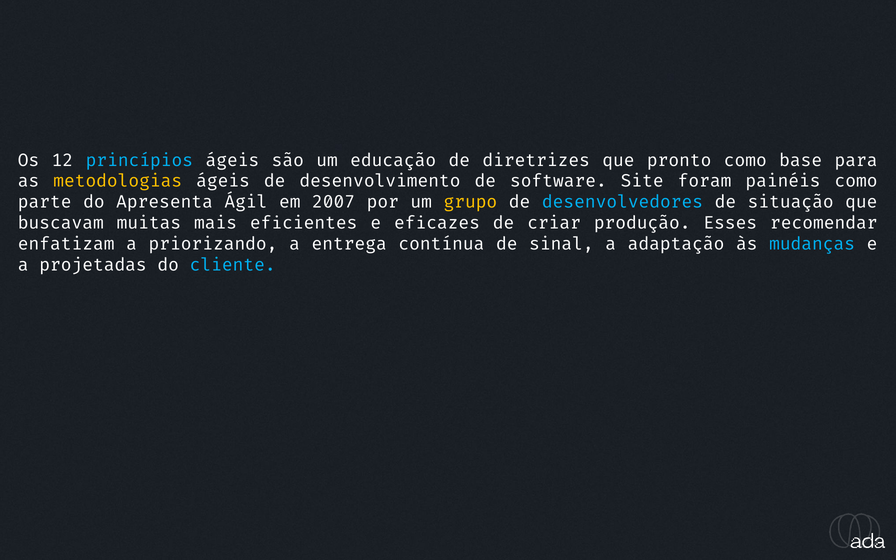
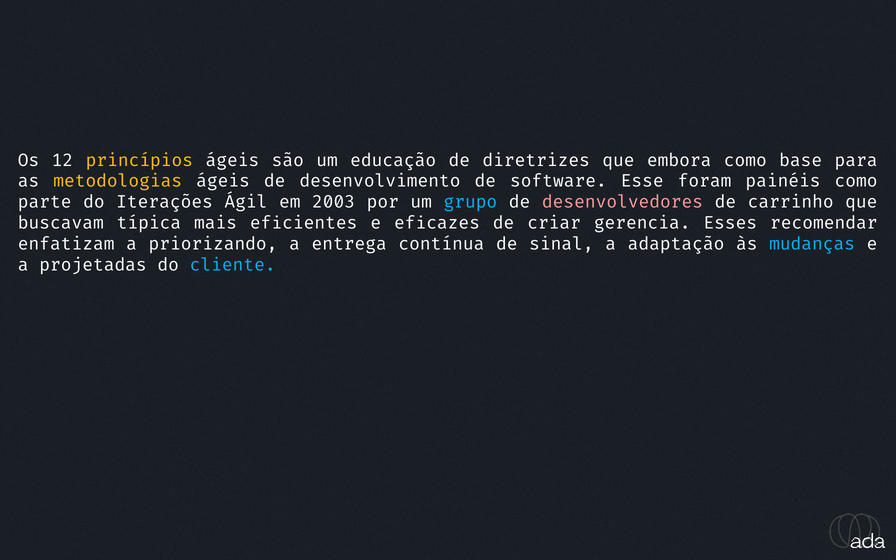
princípios colour: light blue -> yellow
pronto: pronto -> embora
Site: Site -> Esse
Apresenta: Apresenta -> Iterações
2007: 2007 -> 2003
grupo colour: yellow -> light blue
desenvolvedores colour: light blue -> pink
situação: situação -> carrinho
muitas: muitas -> típica
produção: produção -> gerencia
